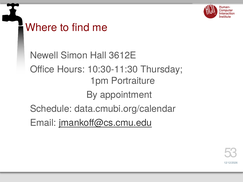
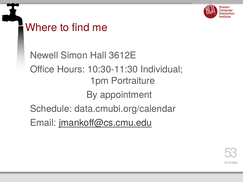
Thursday: Thursday -> Individual
